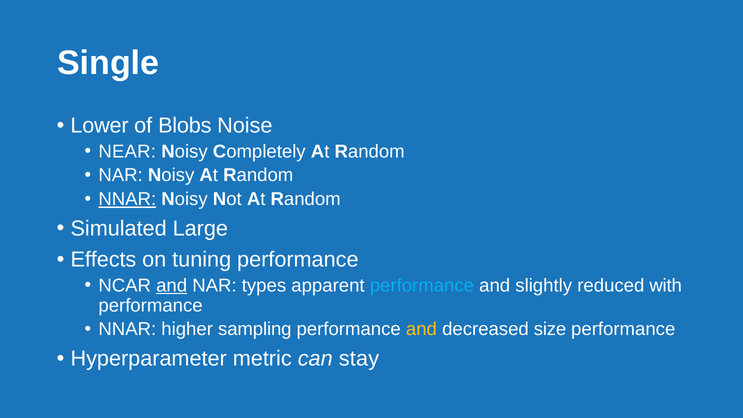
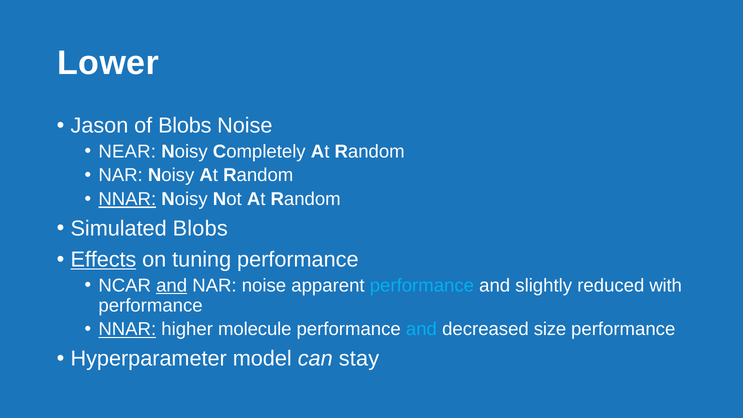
Single: Single -> Lower
Lower: Lower -> Jason
Simulated Large: Large -> Blobs
Effects underline: none -> present
NAR types: types -> noise
NNAR at (127, 329) underline: none -> present
sampling: sampling -> molecule
and at (421, 329) colour: yellow -> light blue
metric: metric -> model
